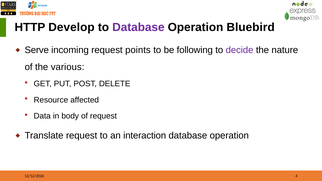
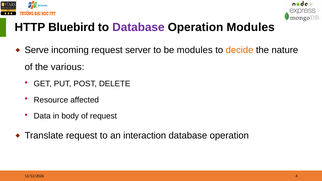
Develop: Develop -> Bluebird
Operation Bluebird: Bluebird -> Modules
points: points -> server
be following: following -> modules
decide colour: purple -> orange
